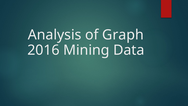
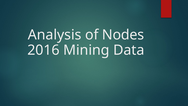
Graph: Graph -> Nodes
